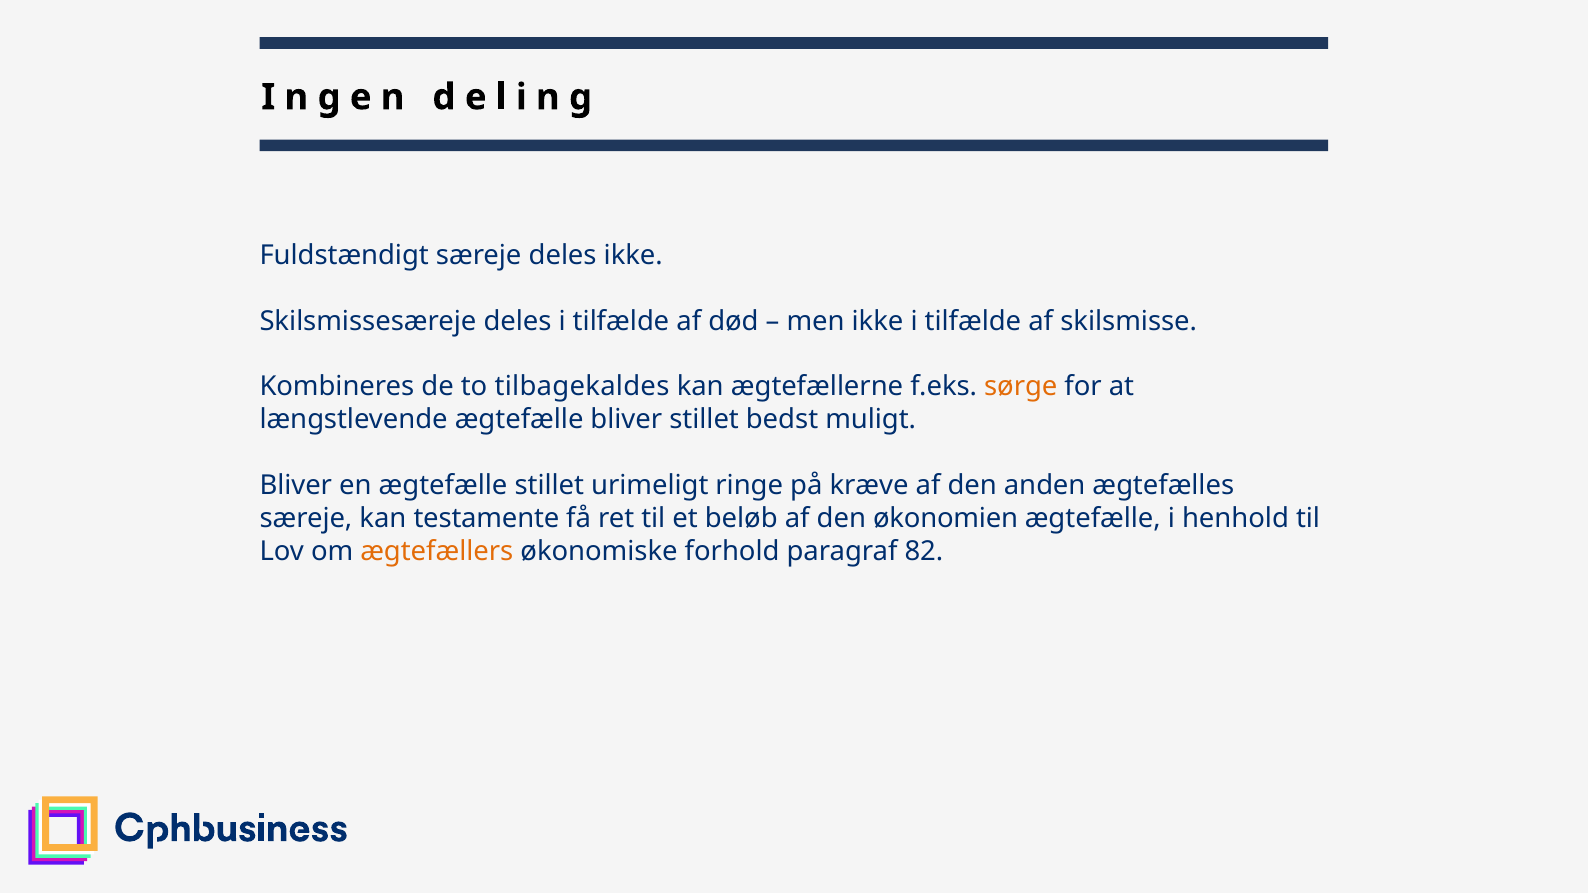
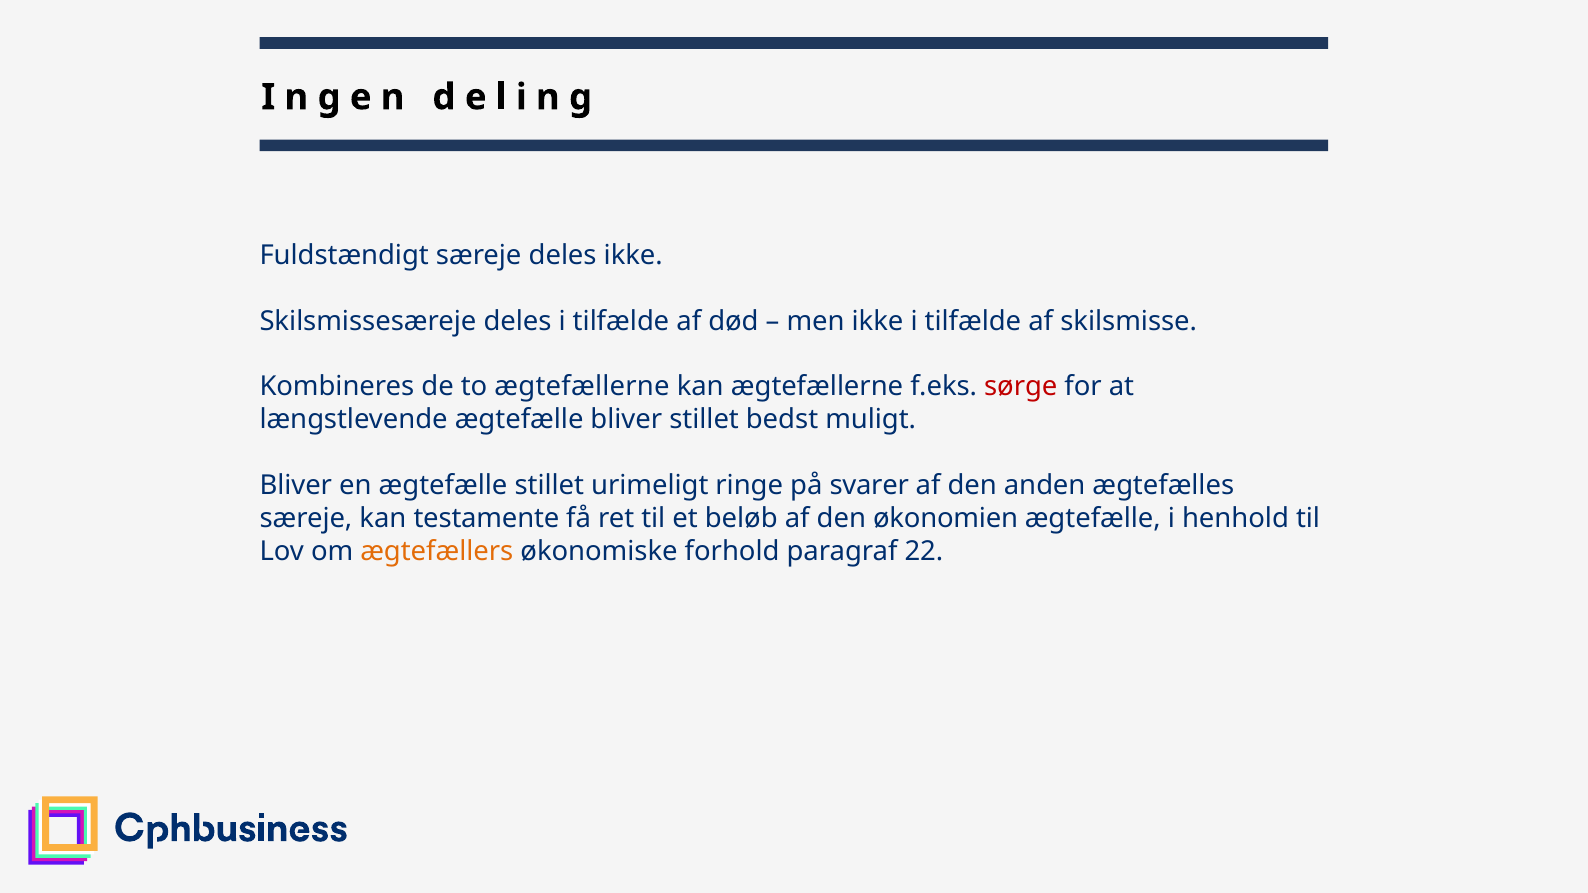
to tilbagekaldes: tilbagekaldes -> ægtefællerne
sørge colour: orange -> red
kræve: kræve -> svarer
82: 82 -> 22
